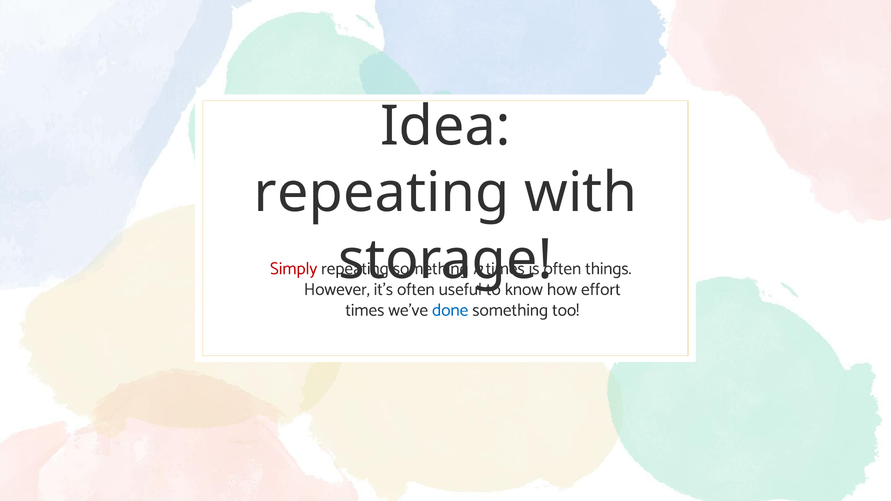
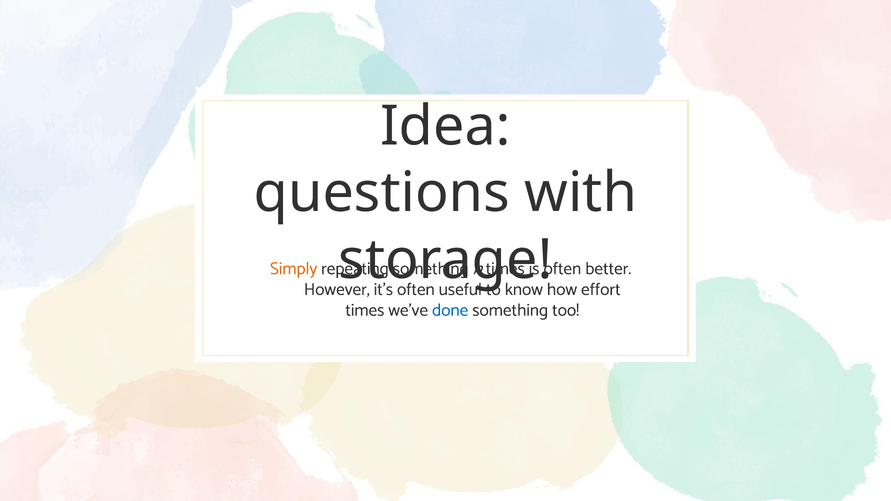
repeating at (382, 193): repeating -> questions
Simply colour: red -> orange
things: things -> better
